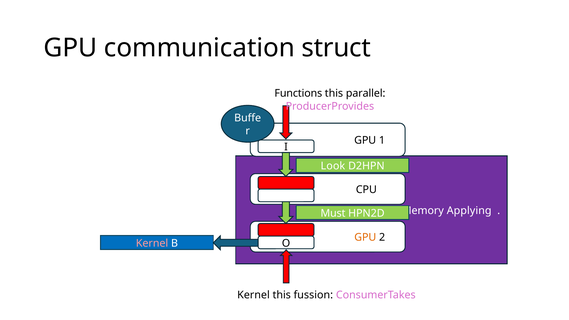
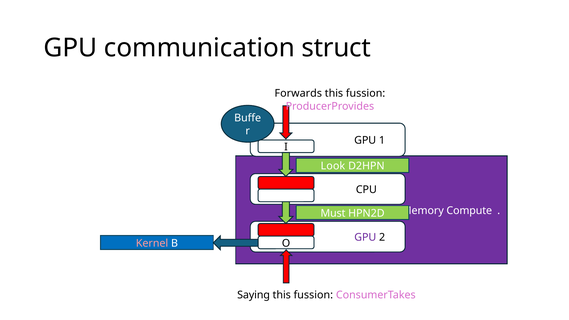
Functions: Functions -> Forwards
parallel at (366, 93): parallel -> fussion
Applying: Applying -> Compute
GPU at (365, 237) colour: orange -> purple
Kernel at (253, 295): Kernel -> Saying
